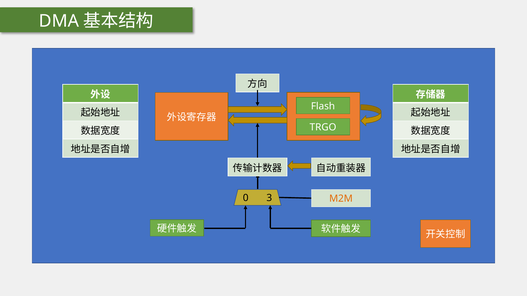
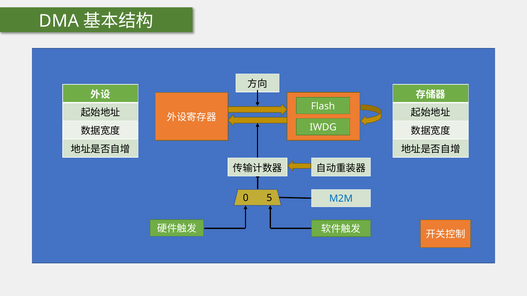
TRGO: TRGO -> IWDG
3: 3 -> 5
M2M colour: orange -> blue
